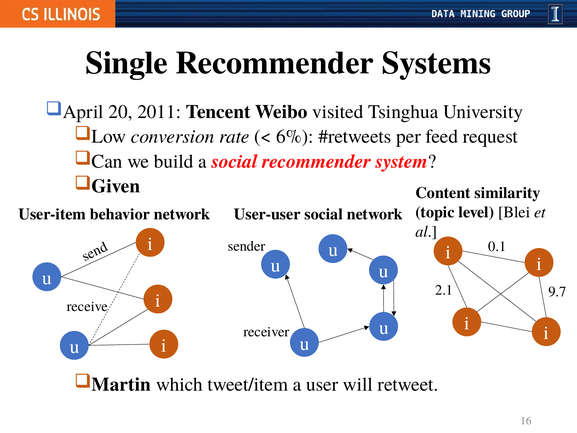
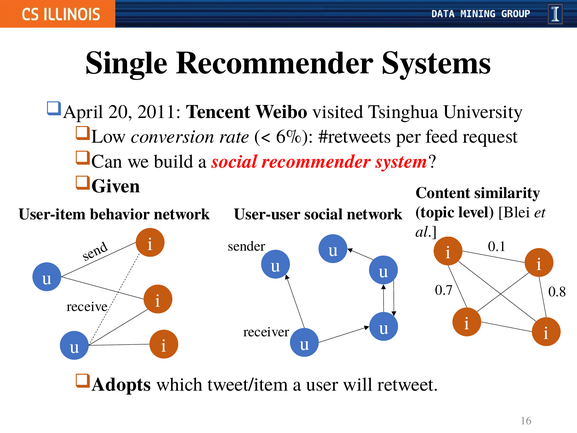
2.1: 2.1 -> 0.7
9.7: 9.7 -> 0.8
Martin: Martin -> Adopts
